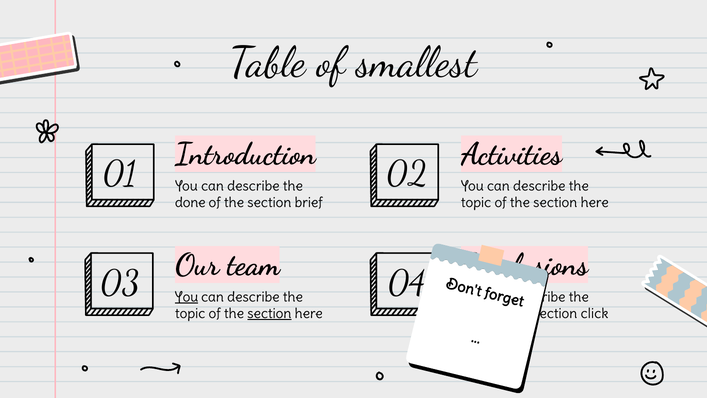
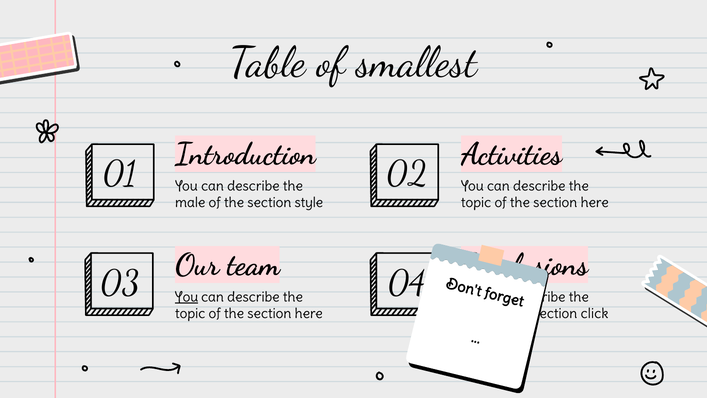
done: done -> male
brief: brief -> style
section at (269, 313) underline: present -> none
